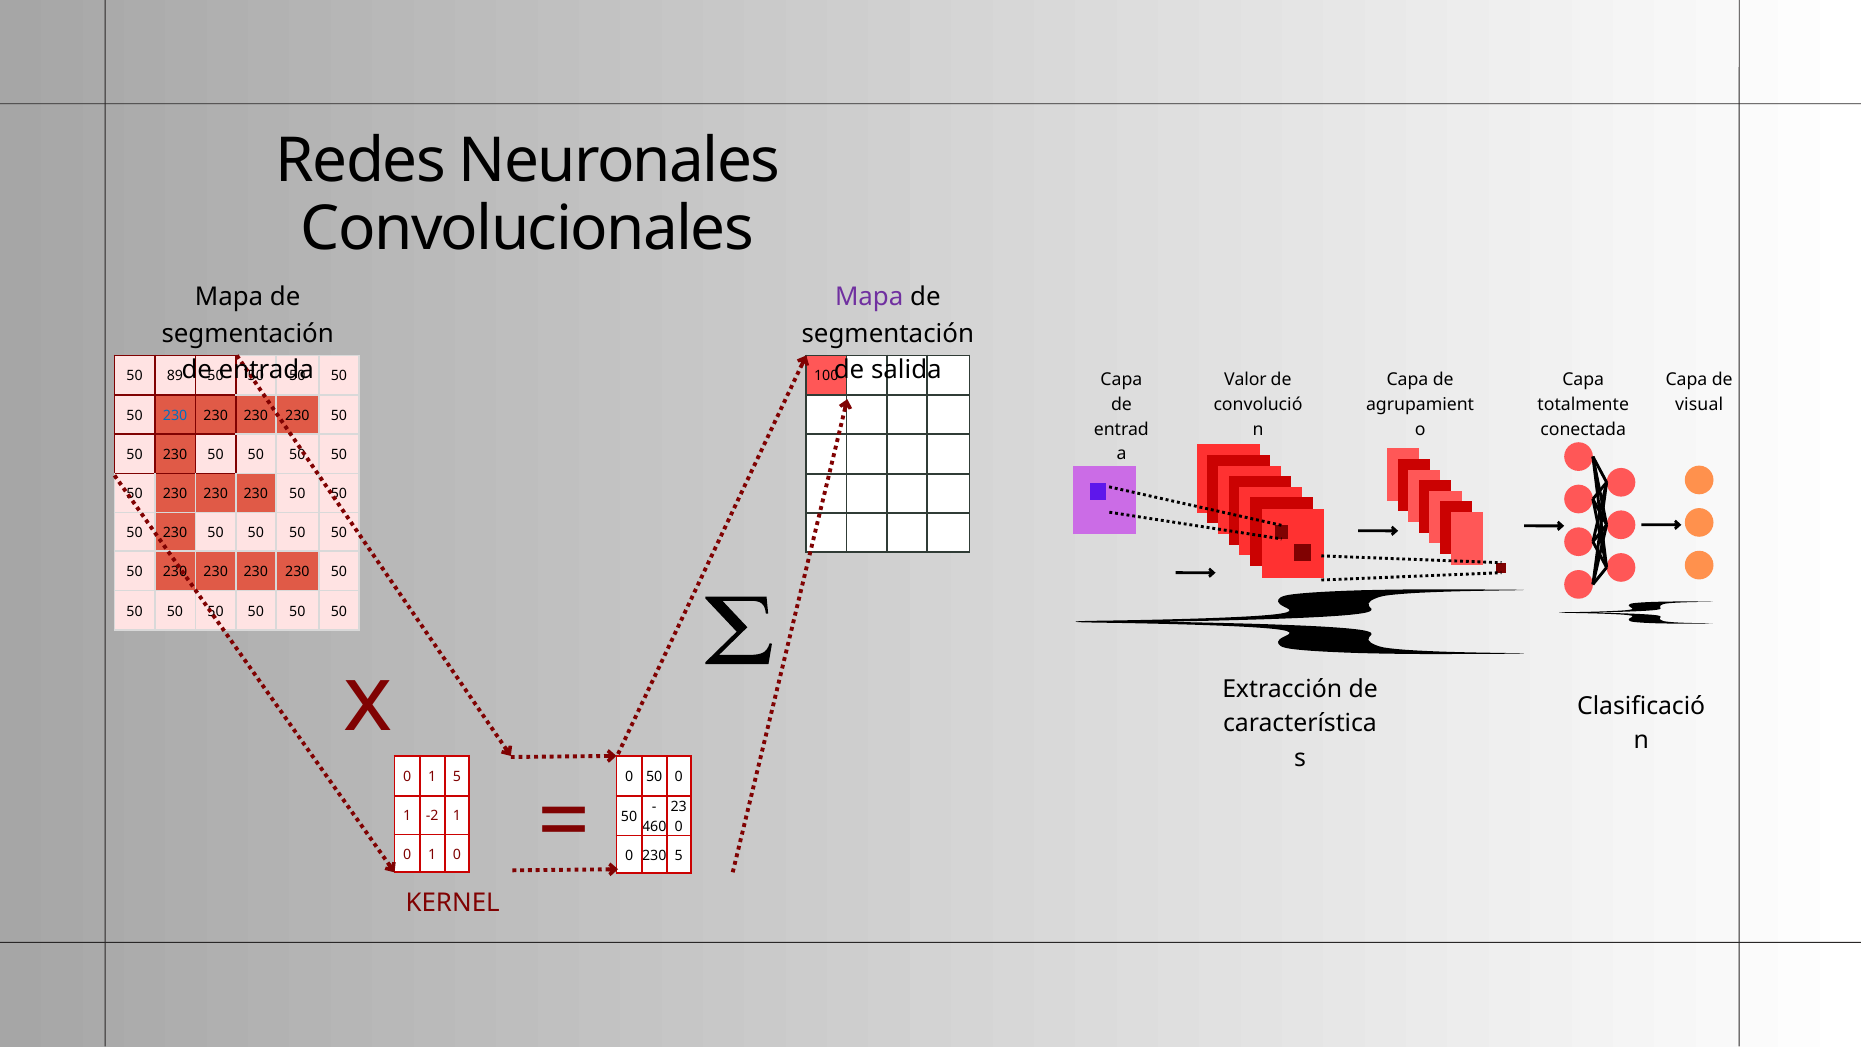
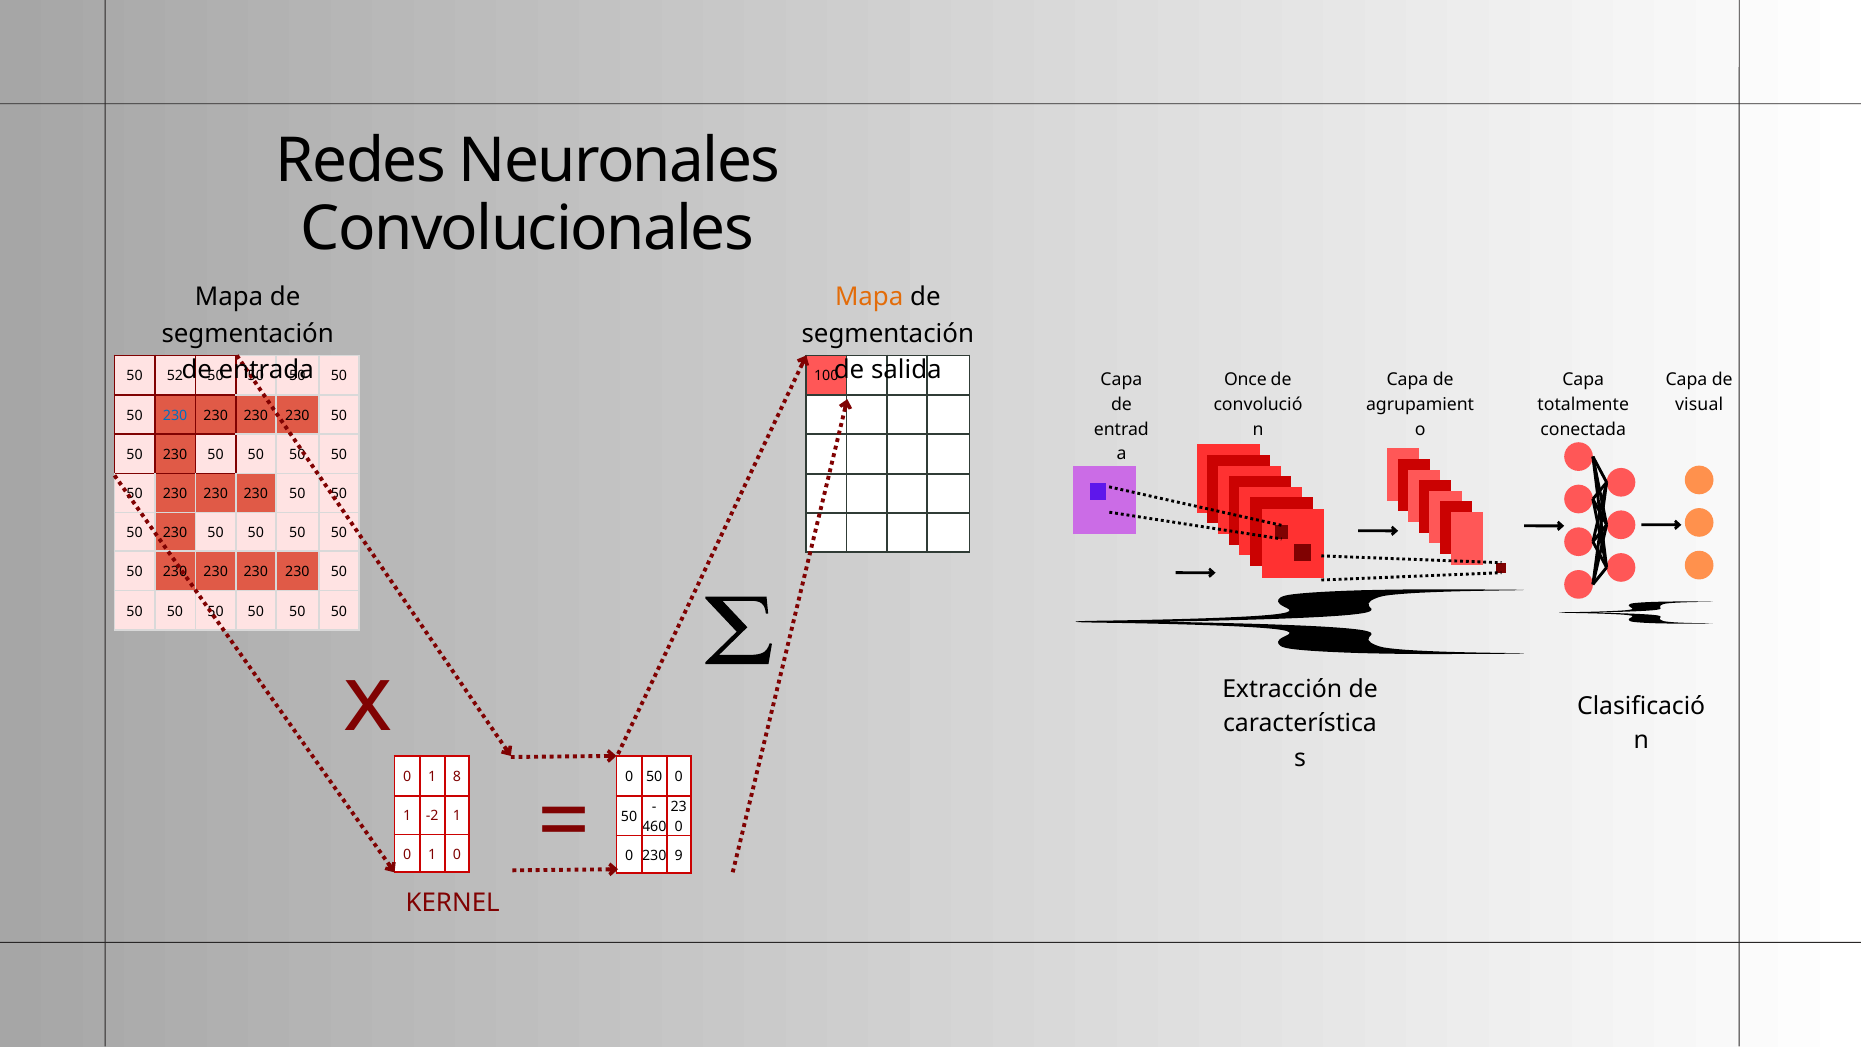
Mapa at (869, 297) colour: purple -> orange
89: 89 -> 52
Valor: Valor -> Once
1 5: 5 -> 8
230 5: 5 -> 9
